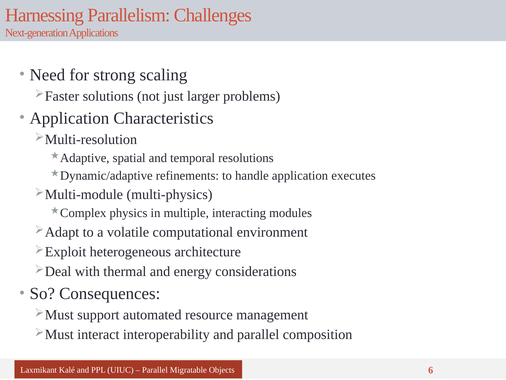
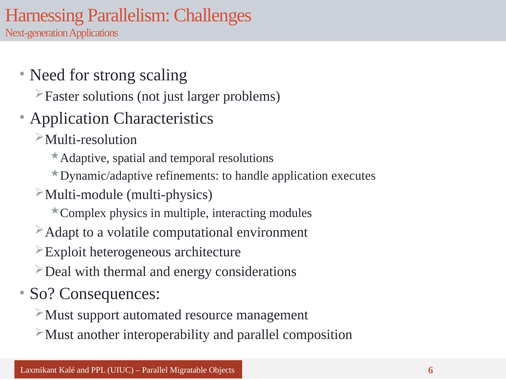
interact: interact -> another
